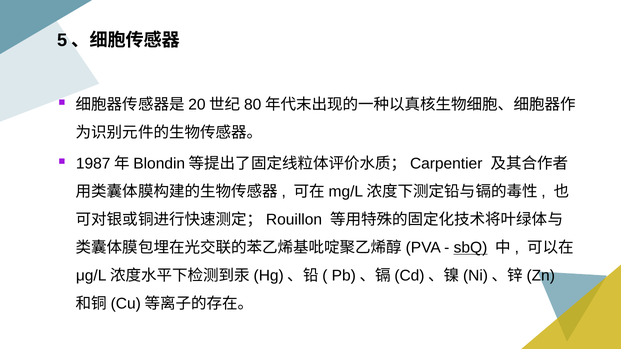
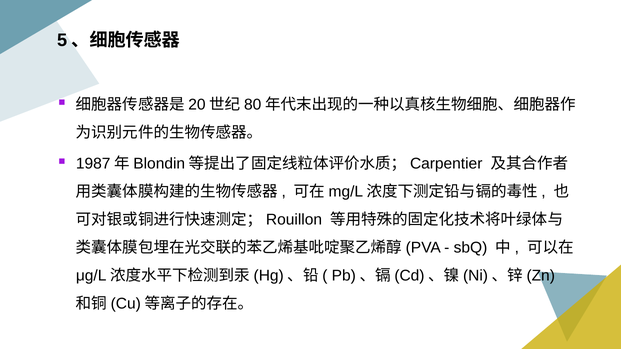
sbQ underline: present -> none
